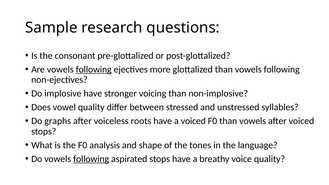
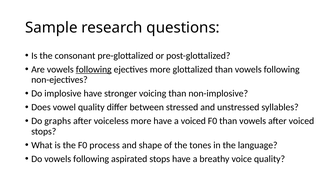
voiceless roots: roots -> more
analysis: analysis -> process
following at (91, 159) underline: present -> none
